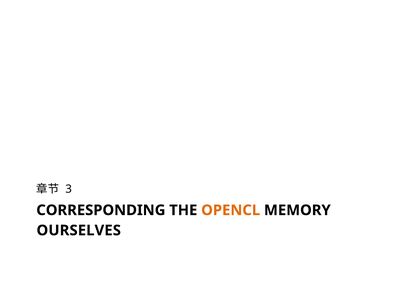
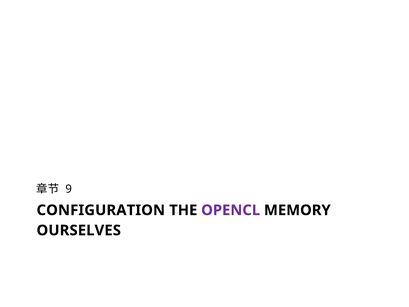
3: 3 -> 9
CORRESPONDING: CORRESPONDING -> CONFIGURATION
OPENCL colour: orange -> purple
